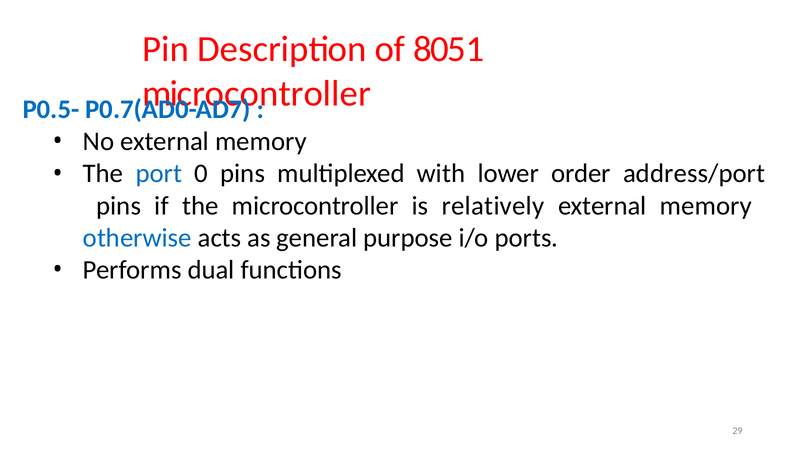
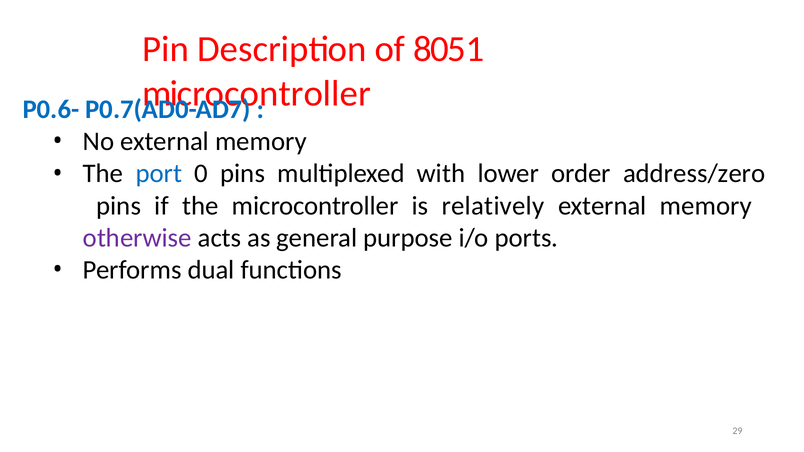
P0.5-: P0.5- -> P0.6-
address/port: address/port -> address/zero
otherwise colour: blue -> purple
